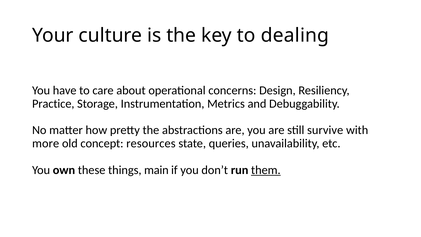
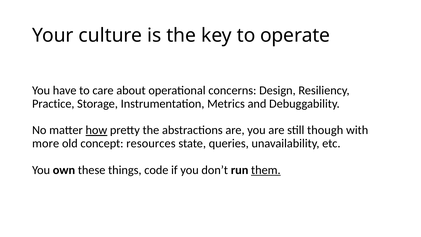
dealing: dealing -> operate
how underline: none -> present
survive: survive -> though
main: main -> code
